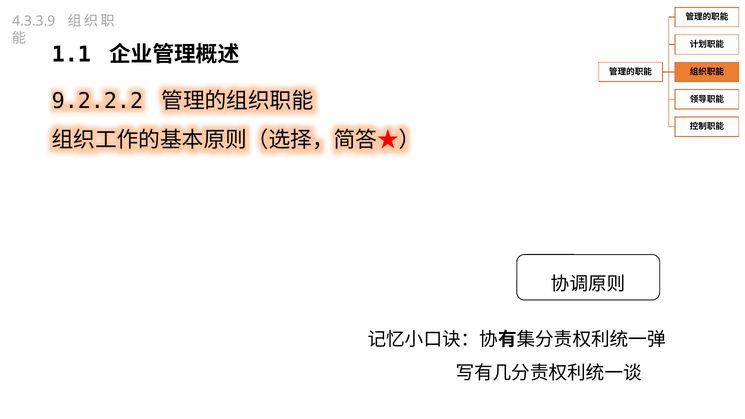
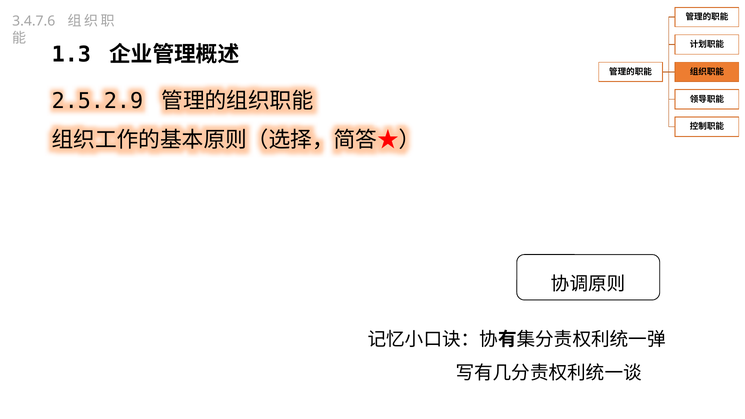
4.3.3.9: 4.3.3.9 -> 3.4.7.6
1.1: 1.1 -> 1.3
9.2.2.2: 9.2.2.2 -> 2.5.2.9
